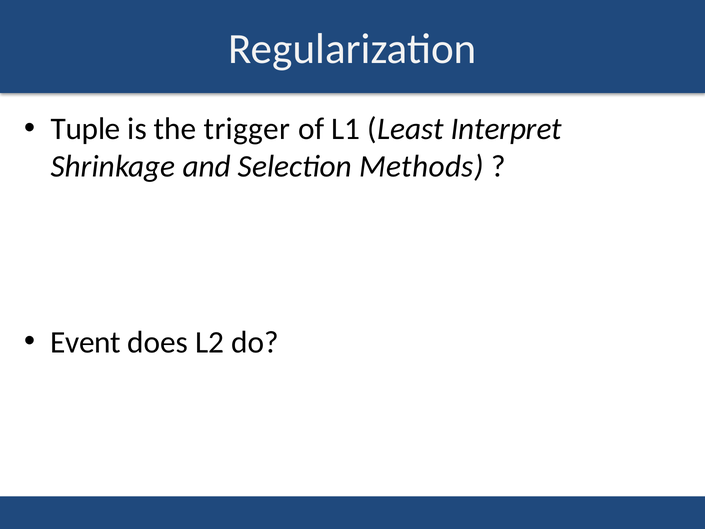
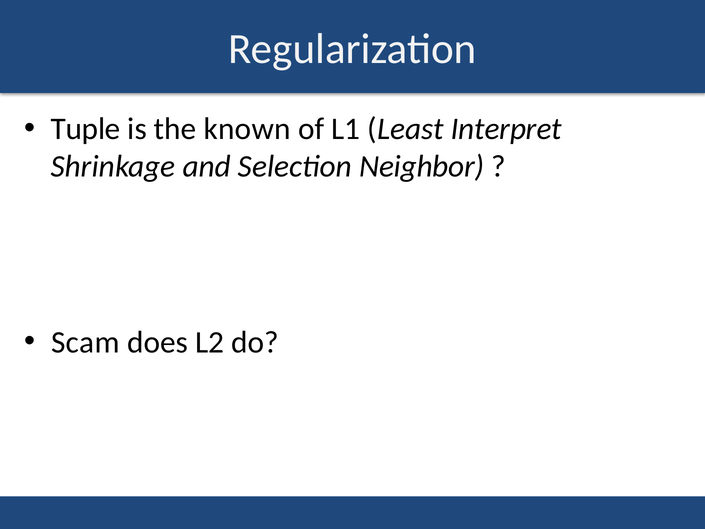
trigger: trigger -> known
Methods: Methods -> Neighbor
Event: Event -> Scam
